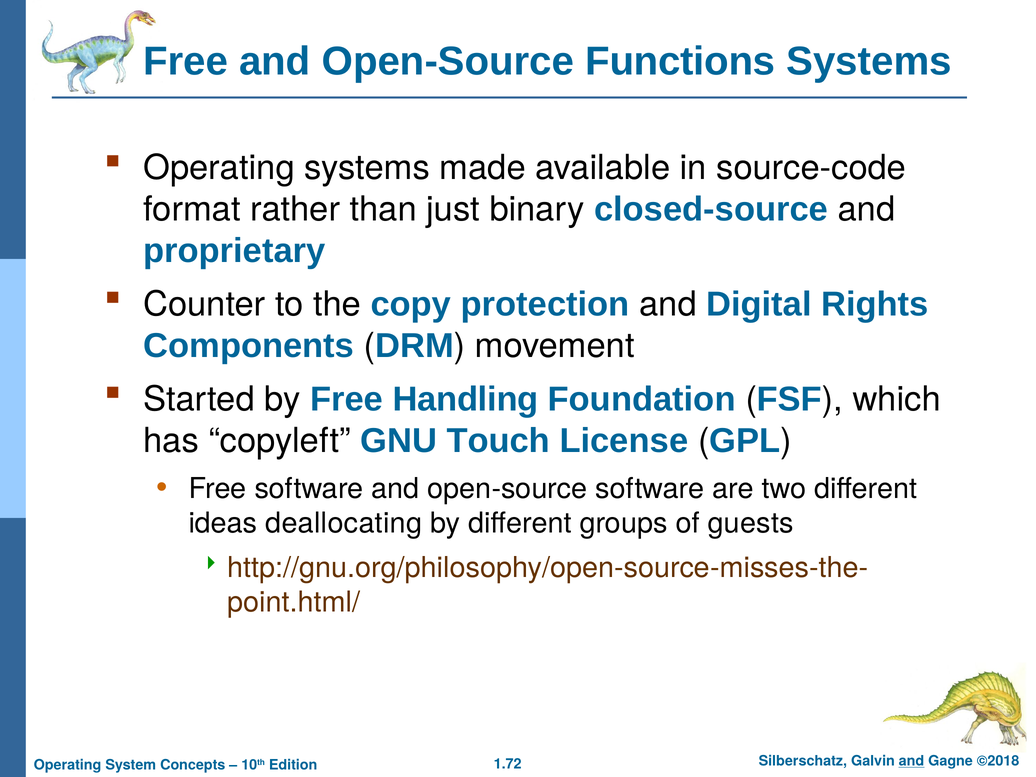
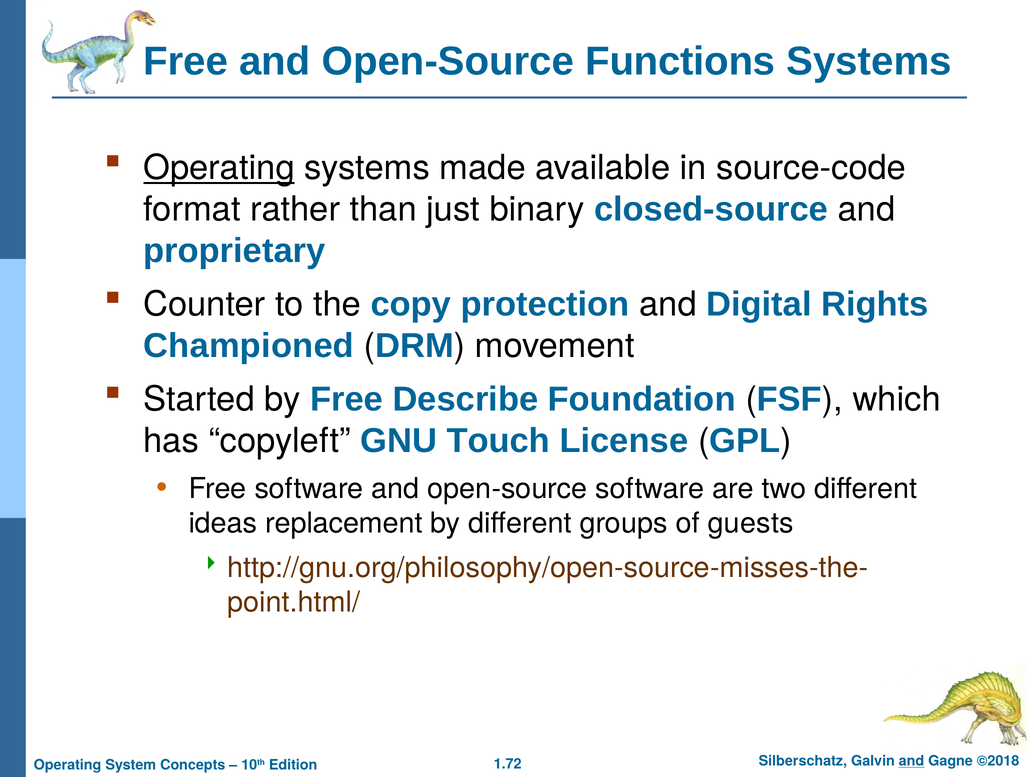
Operating at (219, 168) underline: none -> present
Components: Components -> Championed
Handling: Handling -> Describe
deallocating: deallocating -> replacement
